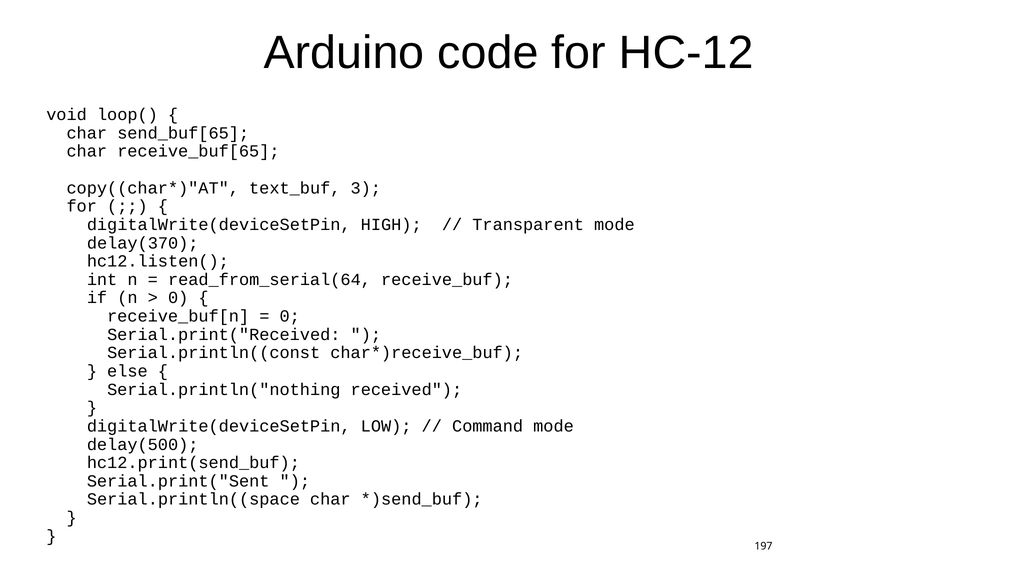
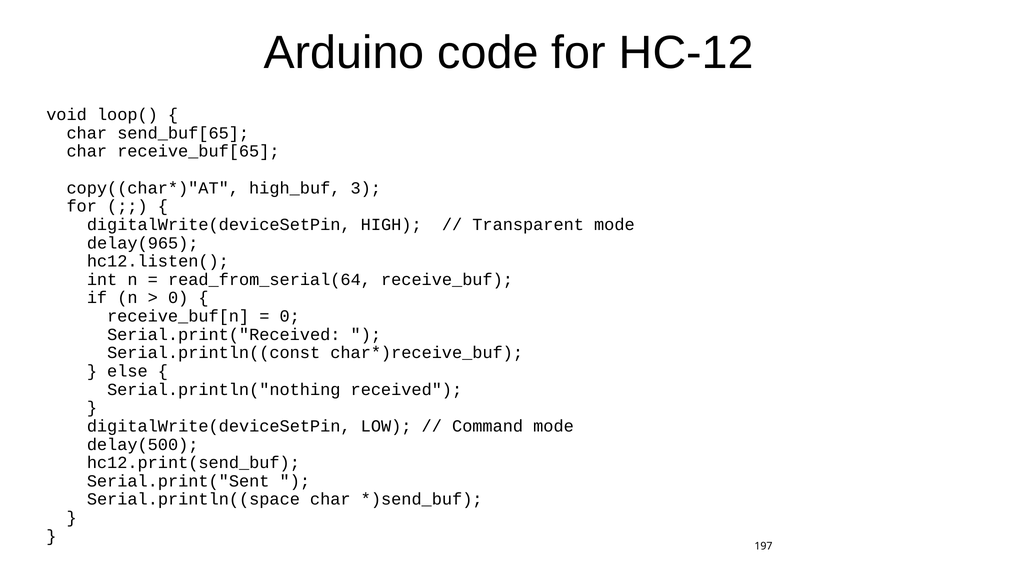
text_buf: text_buf -> high_buf
delay(370: delay(370 -> delay(965
